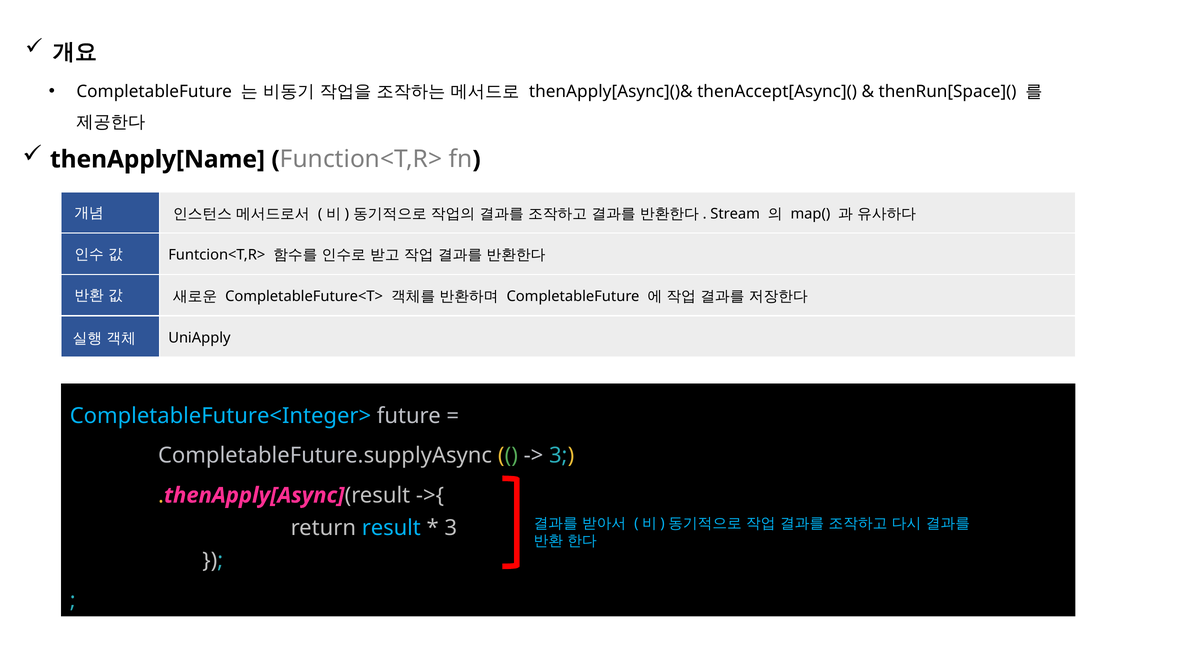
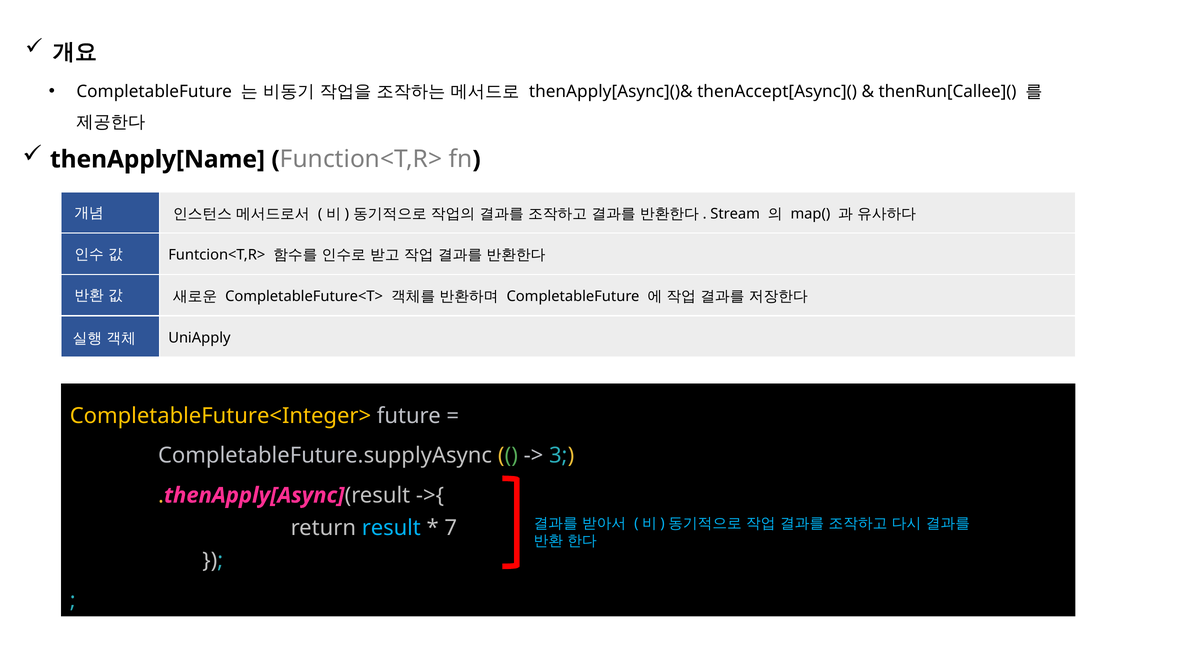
thenRun[Space](: thenRun[Space]( -> thenRun[Callee](
CompletableFuture<Integer> colour: light blue -> yellow
3 at (451, 528): 3 -> 7
